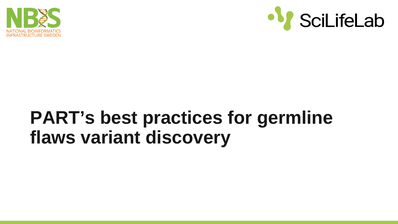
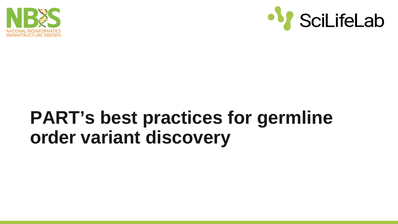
flaws: flaws -> order
